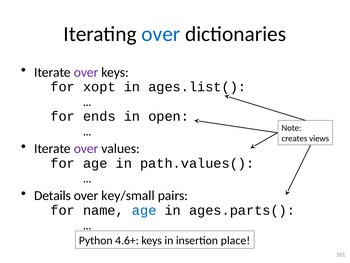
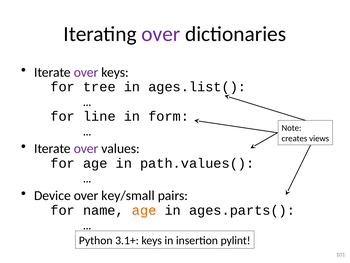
over at (161, 34) colour: blue -> purple
xopt: xopt -> tree
ends: ends -> line
open: open -> form
Details: Details -> Device
age at (144, 210) colour: blue -> orange
4.6+: 4.6+ -> 3.1+
place: place -> pylint
